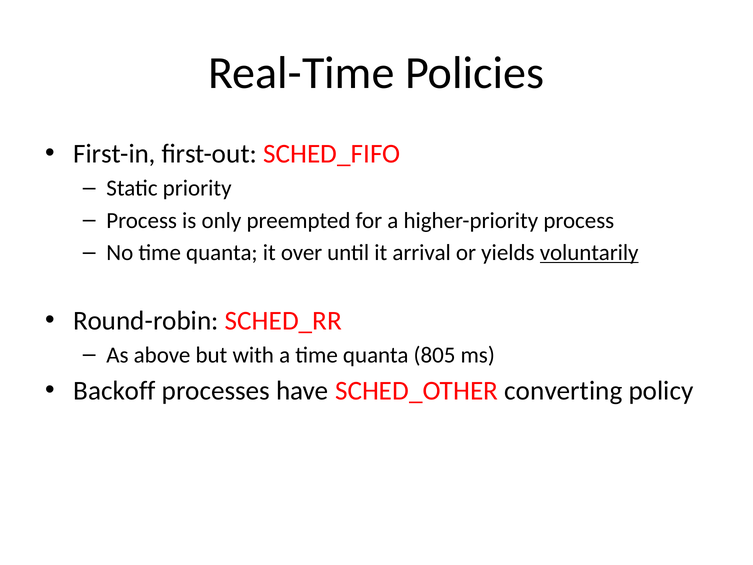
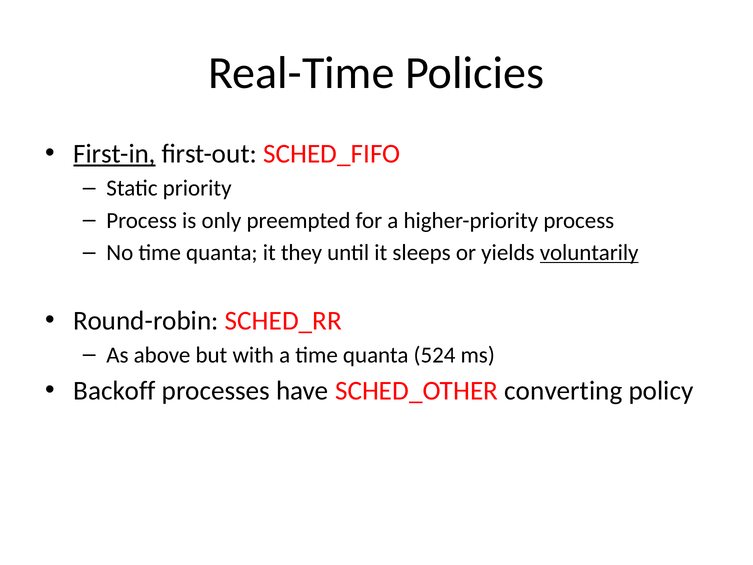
First-in underline: none -> present
over: over -> they
arrival: arrival -> sleeps
805: 805 -> 524
